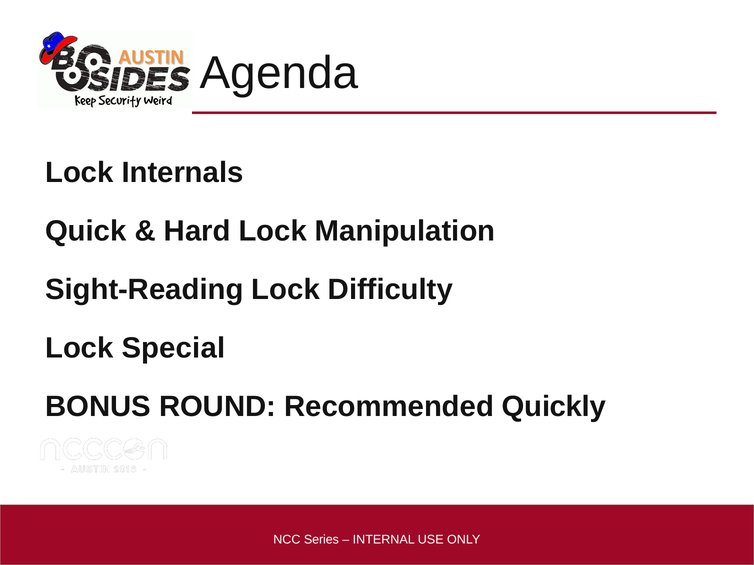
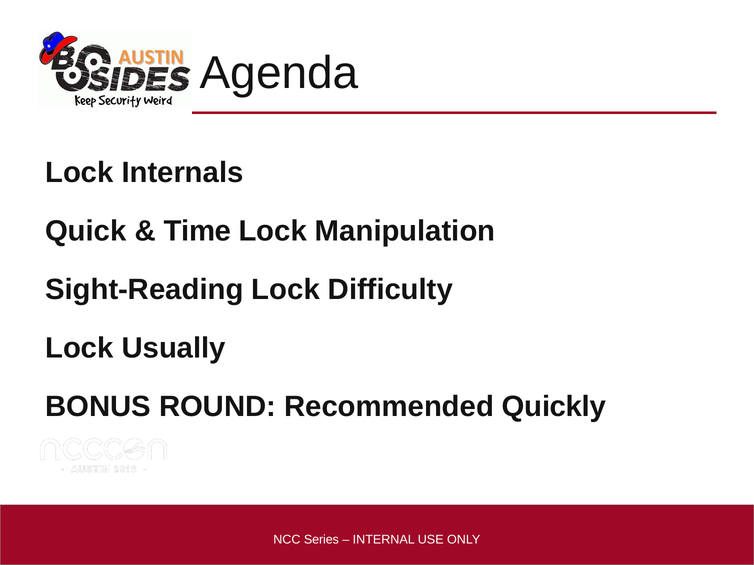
Hard: Hard -> Time
Special: Special -> Usually
